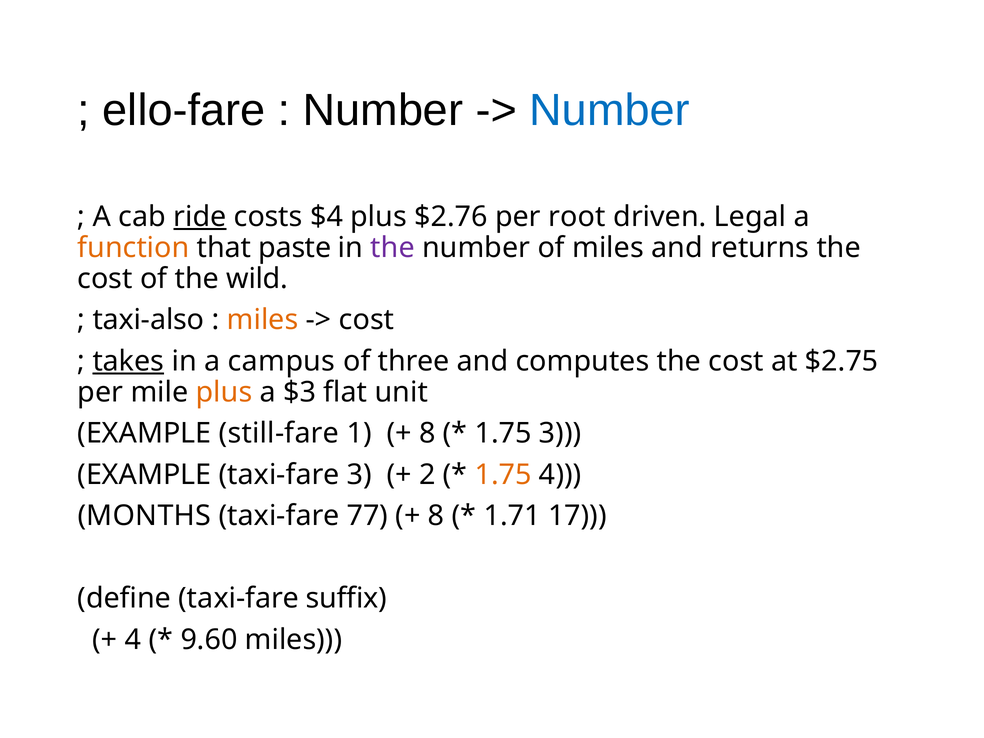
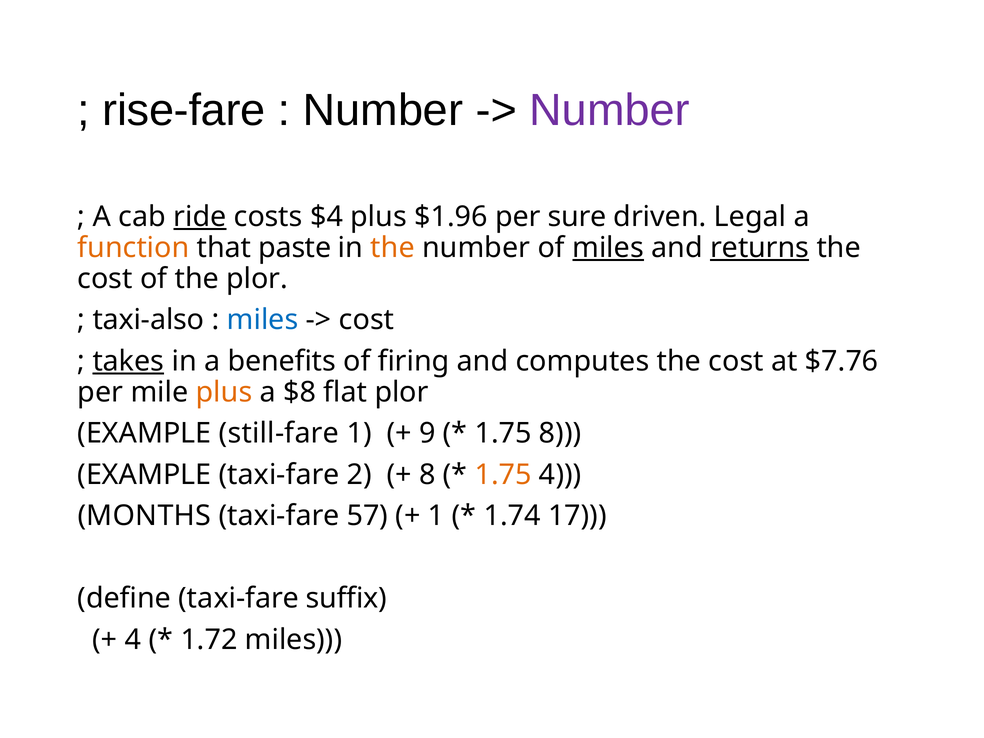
ello-fare: ello-fare -> rise-fare
Number at (610, 110) colour: blue -> purple
$2.76: $2.76 -> $1.96
root: root -> sure
the at (393, 248) colour: purple -> orange
miles at (608, 248) underline: none -> present
returns underline: none -> present
the wild: wild -> plor
miles at (263, 320) colour: orange -> blue
campus: campus -> benefits
three: three -> firing
$2.75: $2.75 -> $7.76
$3: $3 -> $8
flat unit: unit -> plor
8 at (427, 433): 8 -> 9
1.75 3: 3 -> 8
taxi-fare 3: 3 -> 2
2 at (427, 475): 2 -> 8
77: 77 -> 57
8 at (436, 516): 8 -> 1
1.71: 1.71 -> 1.74
9.60: 9.60 -> 1.72
